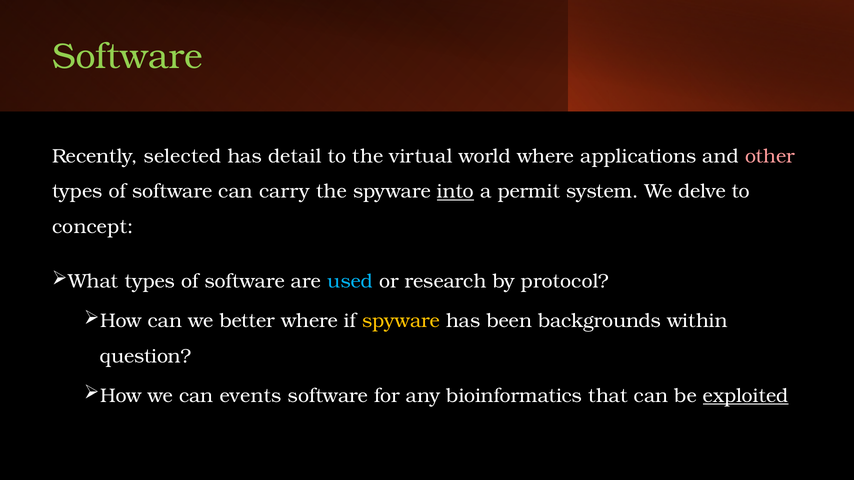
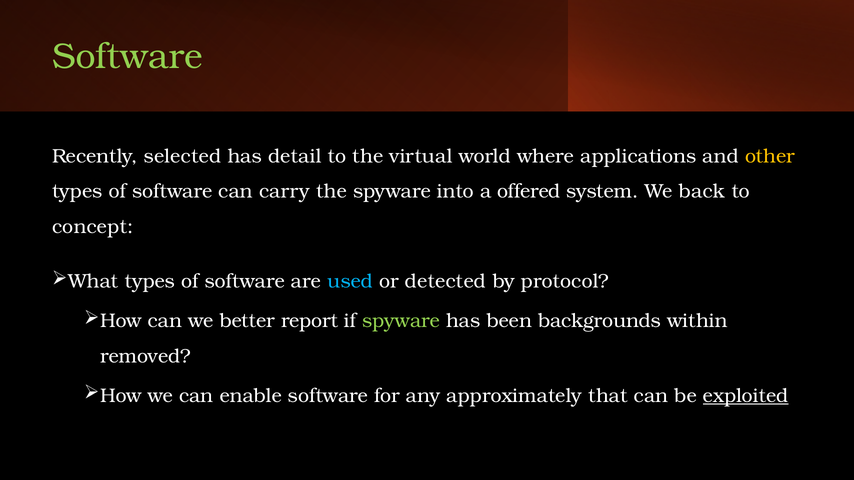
other colour: pink -> yellow
into underline: present -> none
permit: permit -> offered
delve: delve -> back
research: research -> detected
better where: where -> report
spyware at (401, 321) colour: yellow -> light green
question: question -> removed
events: events -> enable
bioinformatics: bioinformatics -> approximately
